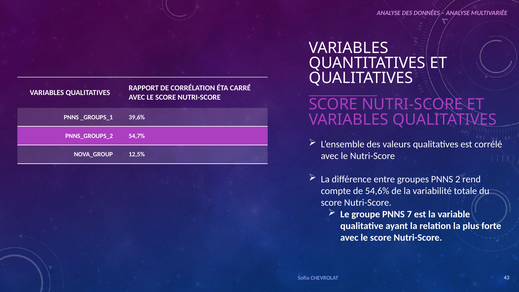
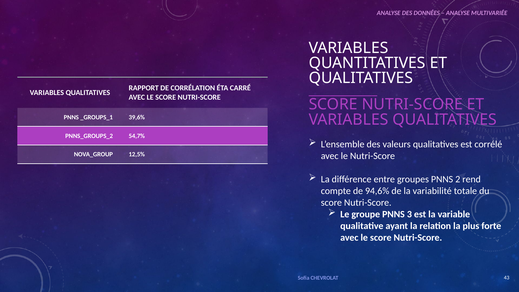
54,6%: 54,6% -> 94,6%
7: 7 -> 3
